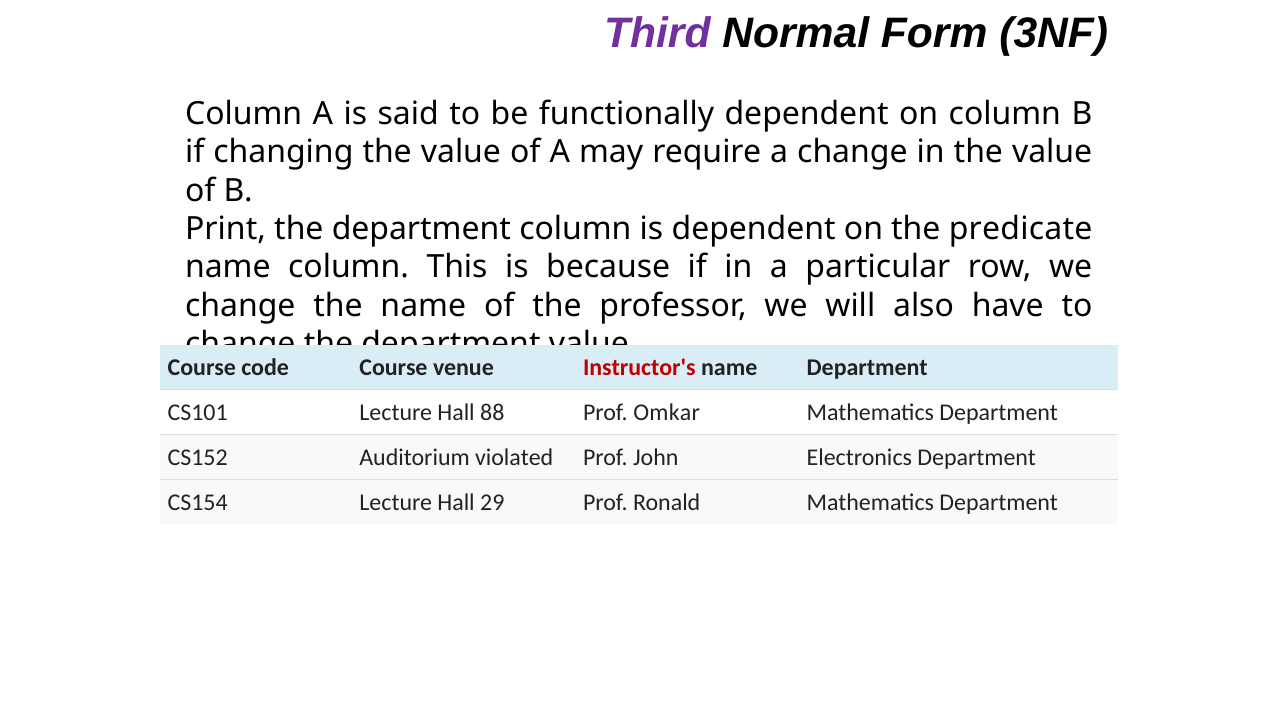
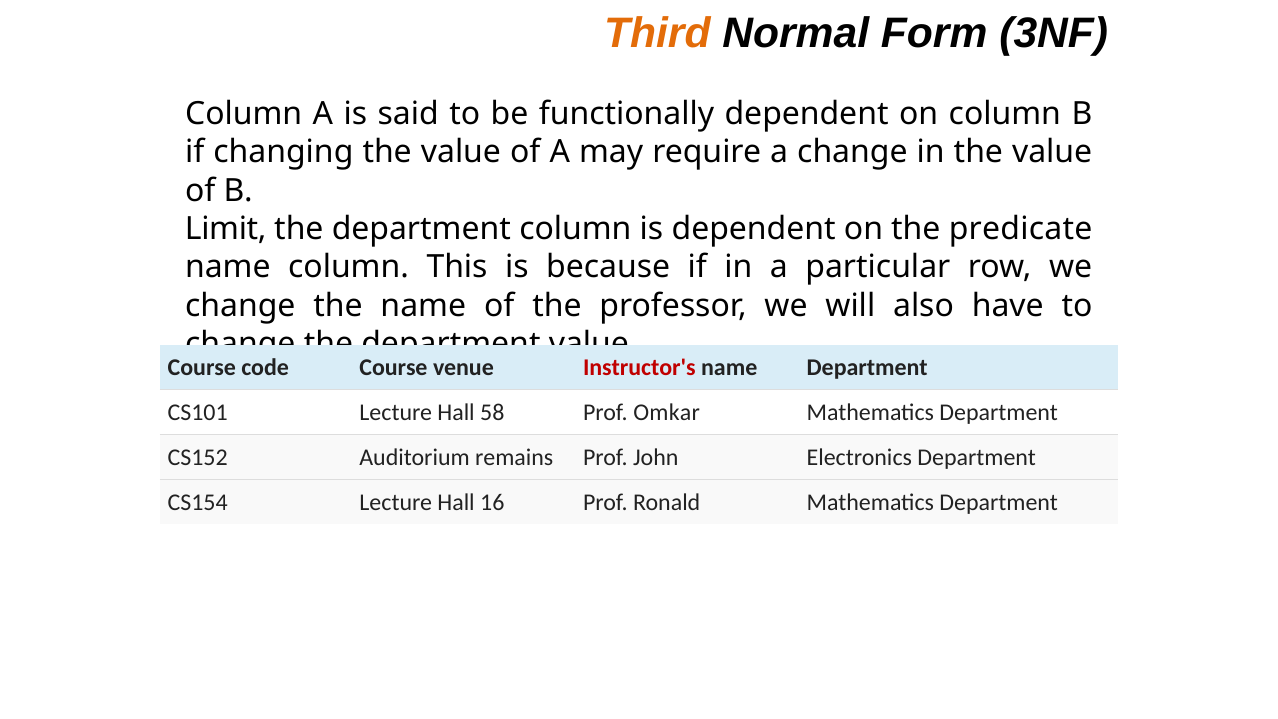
Third colour: purple -> orange
Print: Print -> Limit
88: 88 -> 58
violated: violated -> remains
29: 29 -> 16
